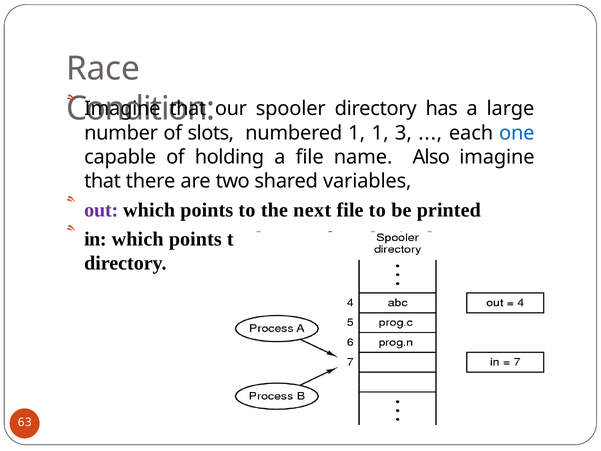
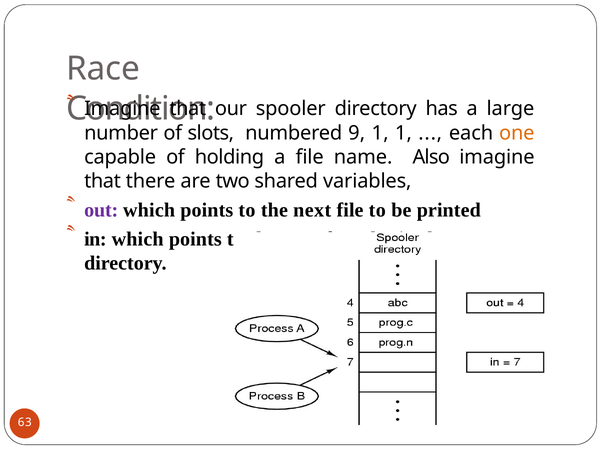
numbered 1: 1 -> 9
1 3: 3 -> 1
one colour: blue -> orange
